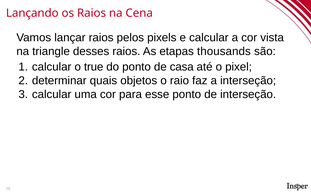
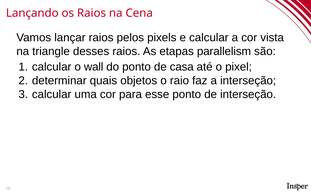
thousands: thousands -> parallelism
true: true -> wall
